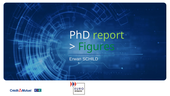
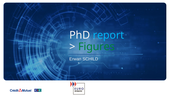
report colour: light green -> light blue
